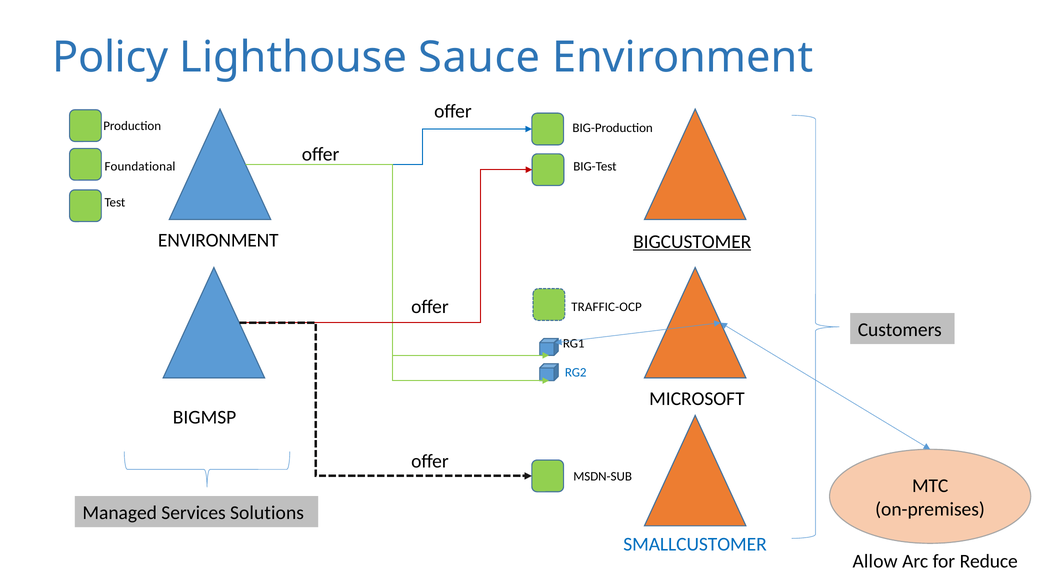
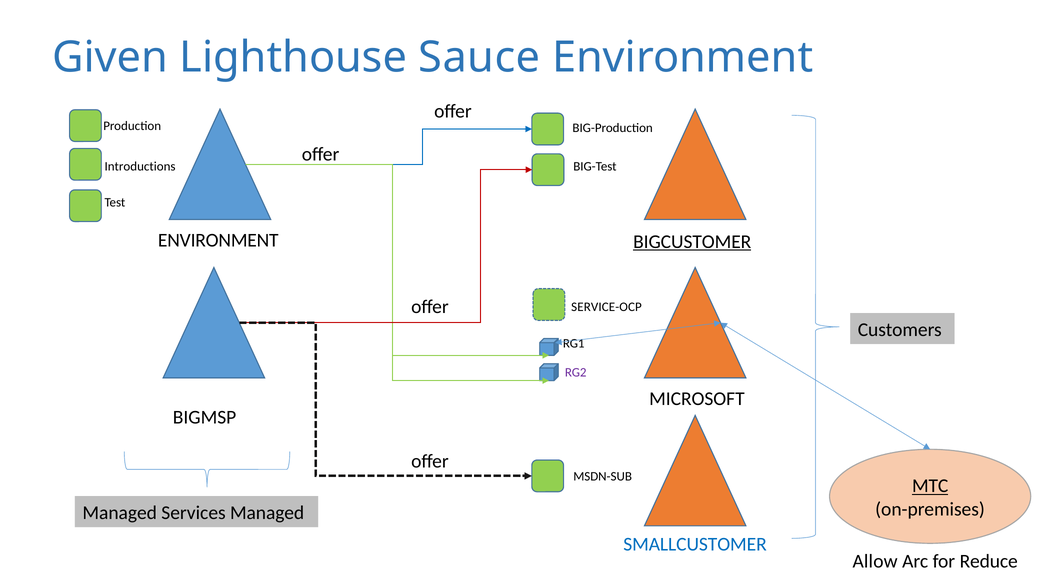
Policy: Policy -> Given
Foundational: Foundational -> Introductions
TRAFFIC-OCP: TRAFFIC-OCP -> SERVICE-OCP
RG2 colour: blue -> purple
MTC underline: none -> present
Services Solutions: Solutions -> Managed
